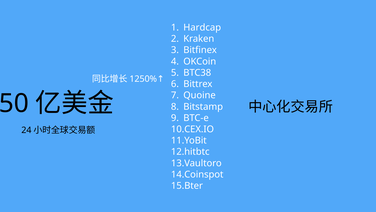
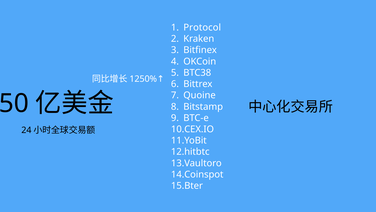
Hardcap: Hardcap -> Protocol
